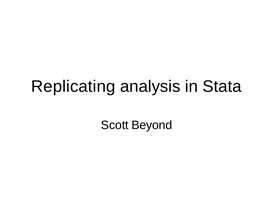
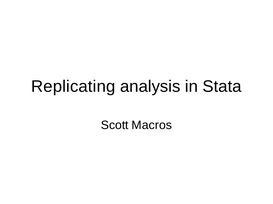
Beyond: Beyond -> Macros
